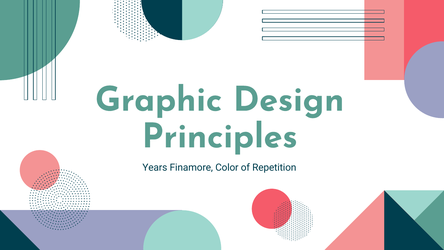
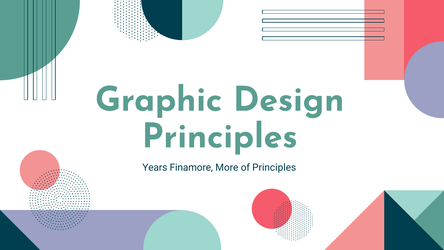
Color: Color -> More
of Repetition: Repetition -> Principles
